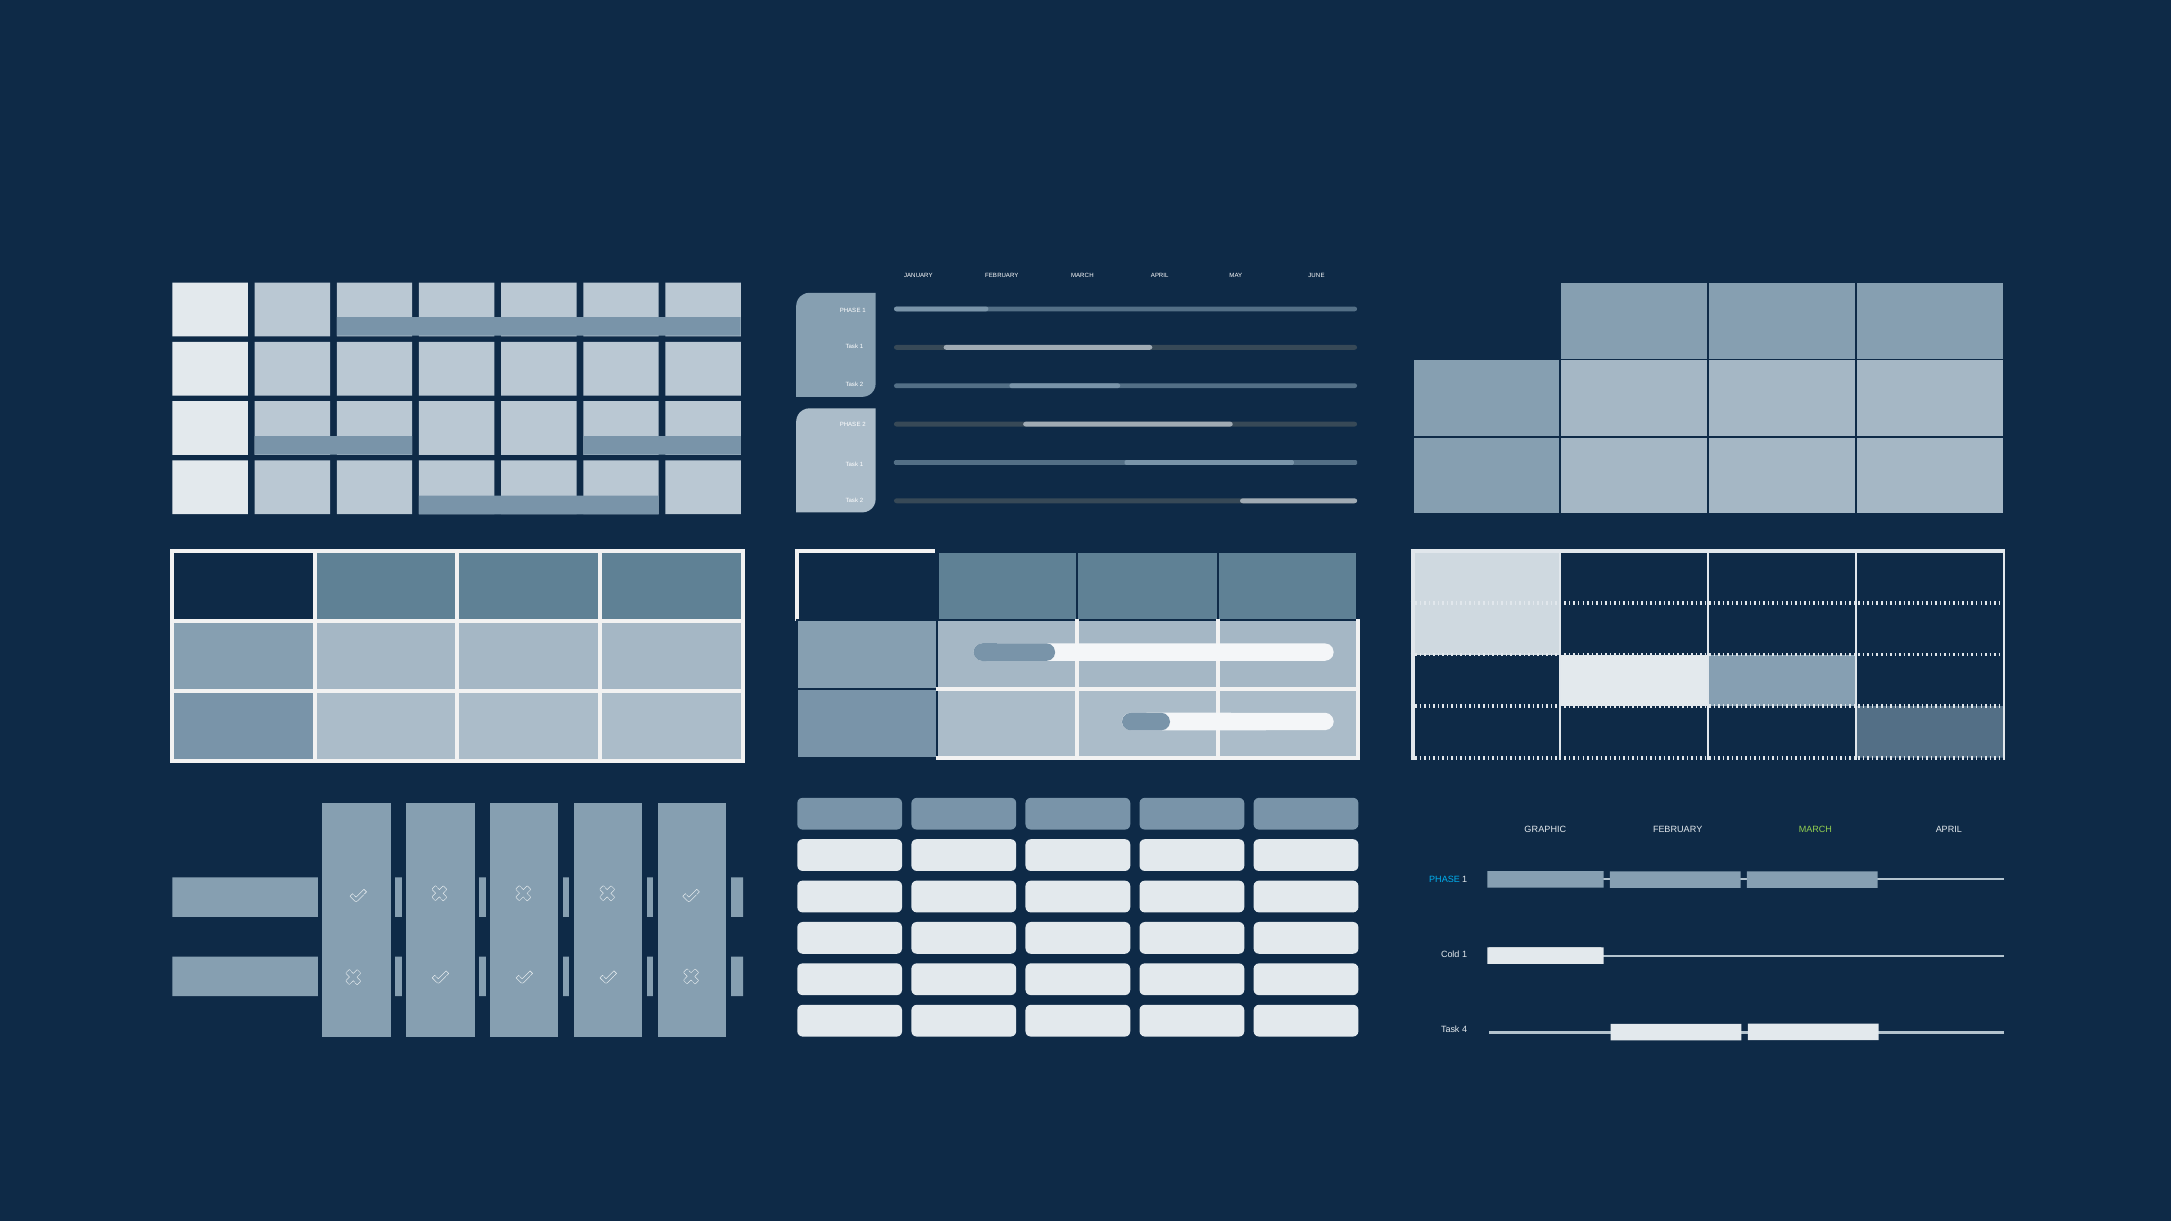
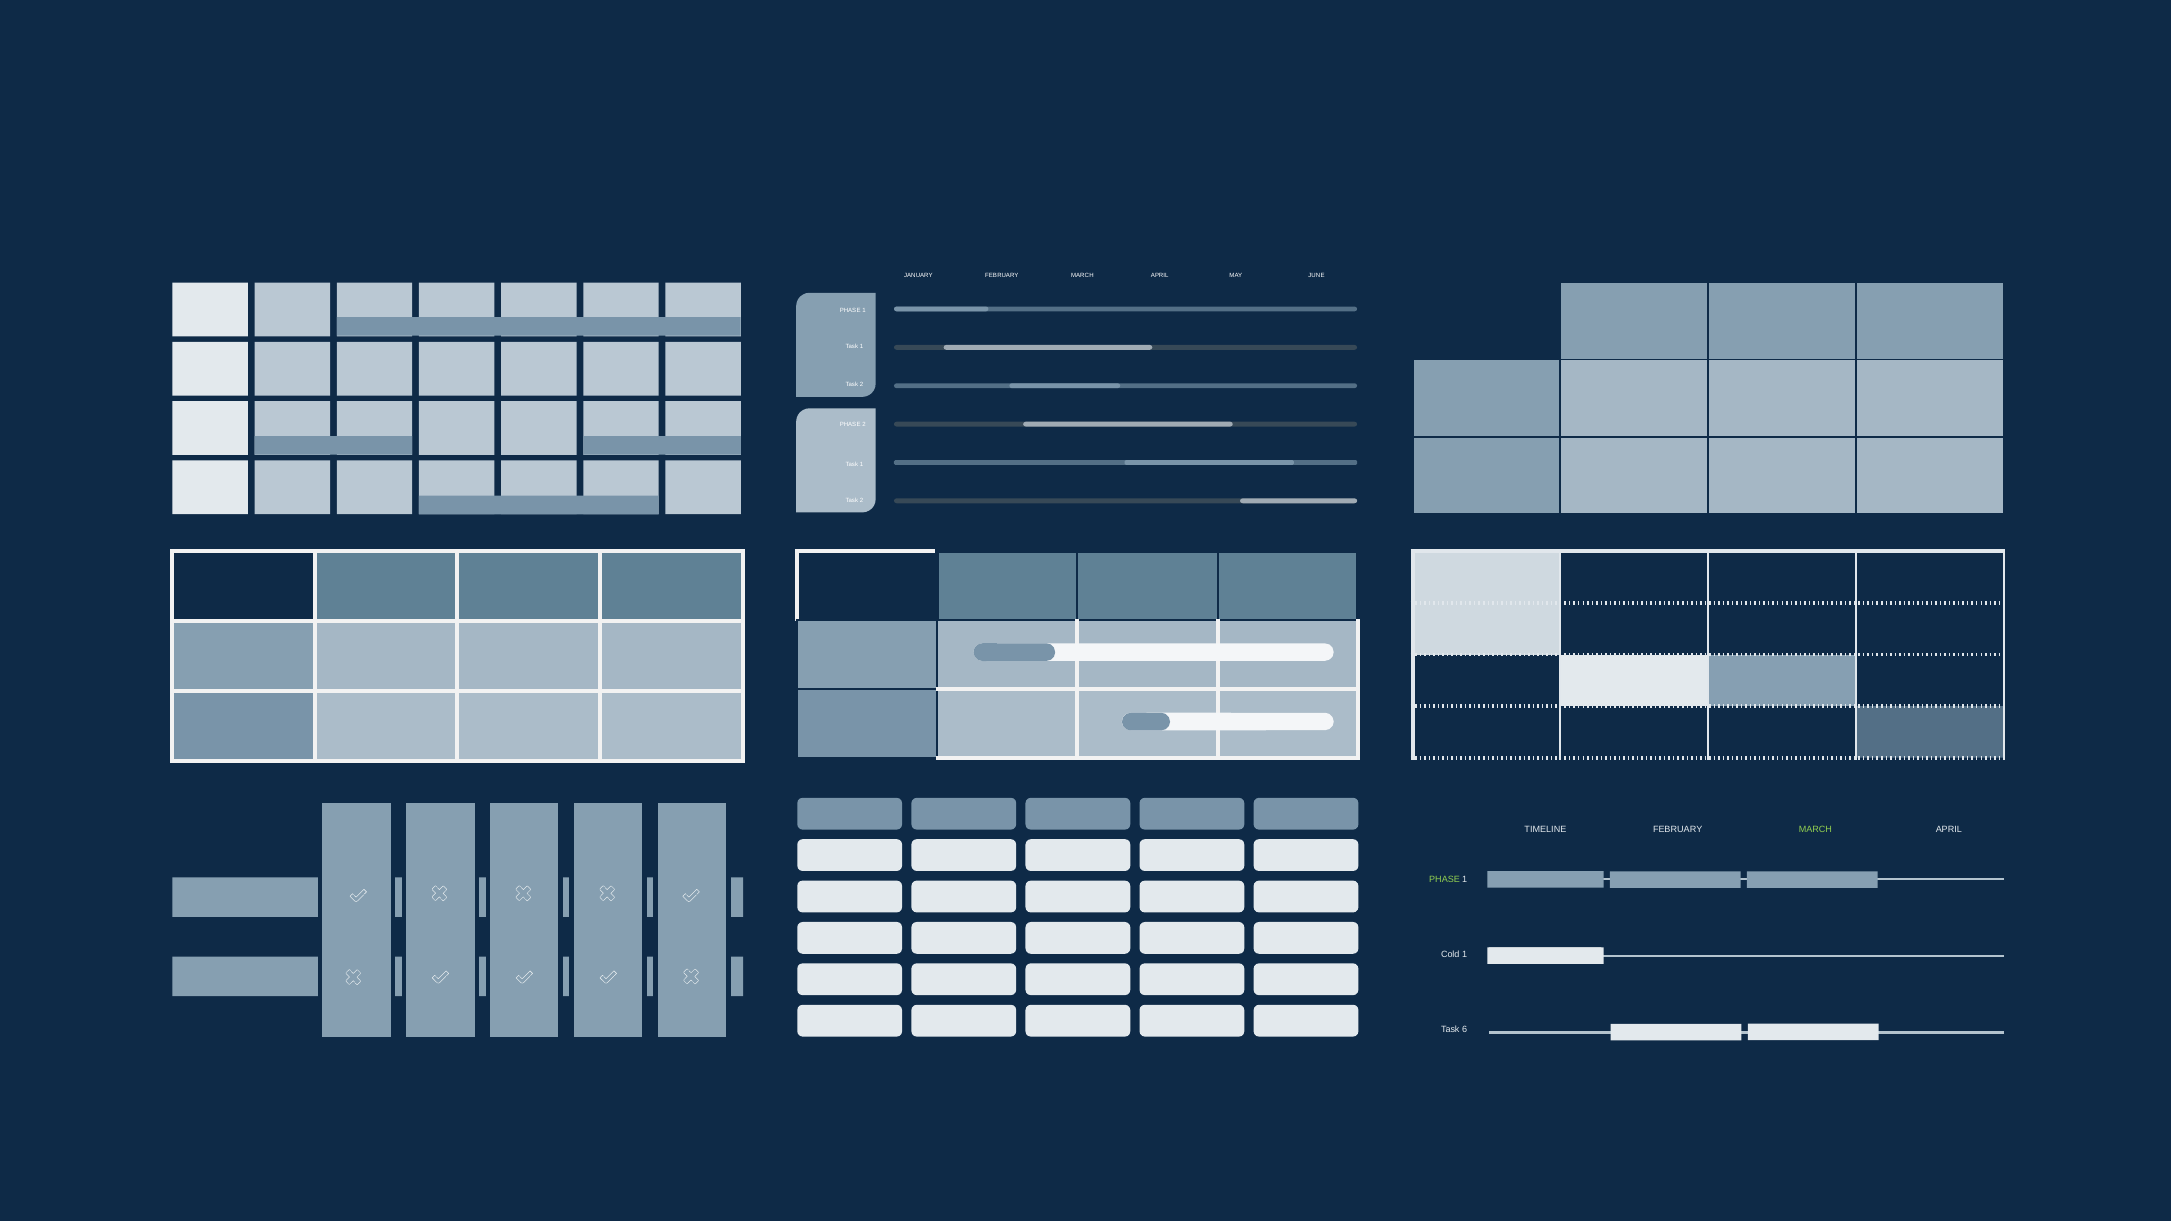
GRAPHIC: GRAPHIC -> TIMELINE
PHASE at (1445, 880) colour: light blue -> light green
4: 4 -> 6
